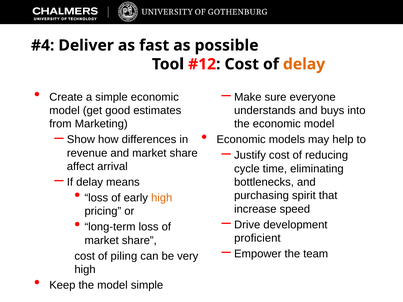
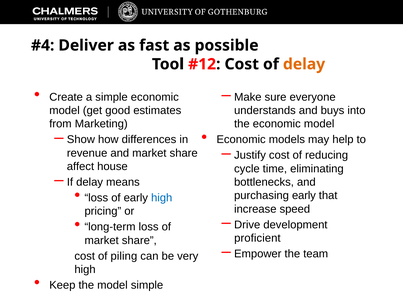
arrival: arrival -> house
high at (162, 198) colour: orange -> blue
purchasing spirit: spirit -> early
